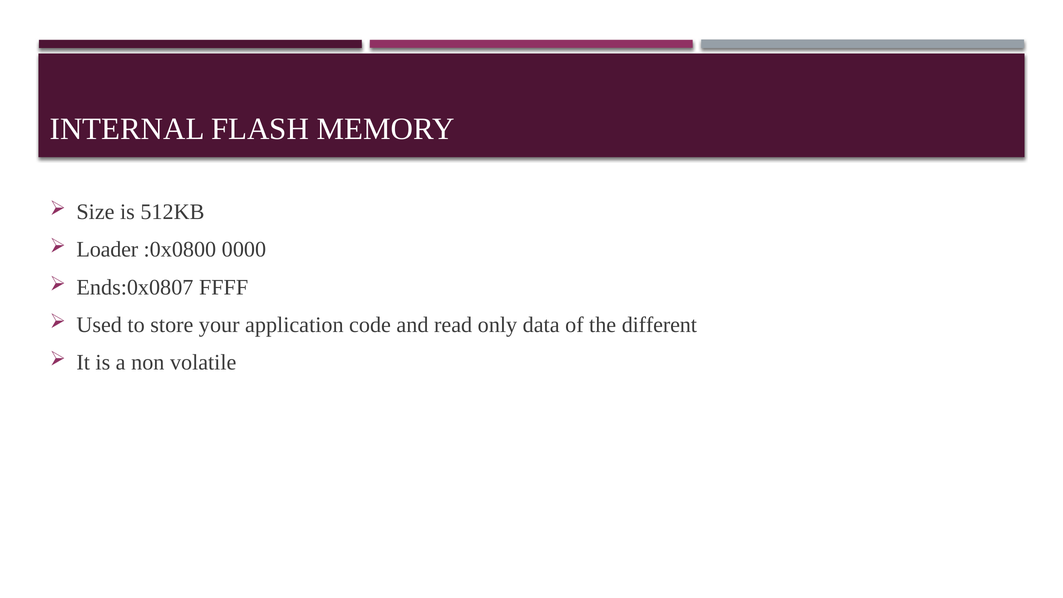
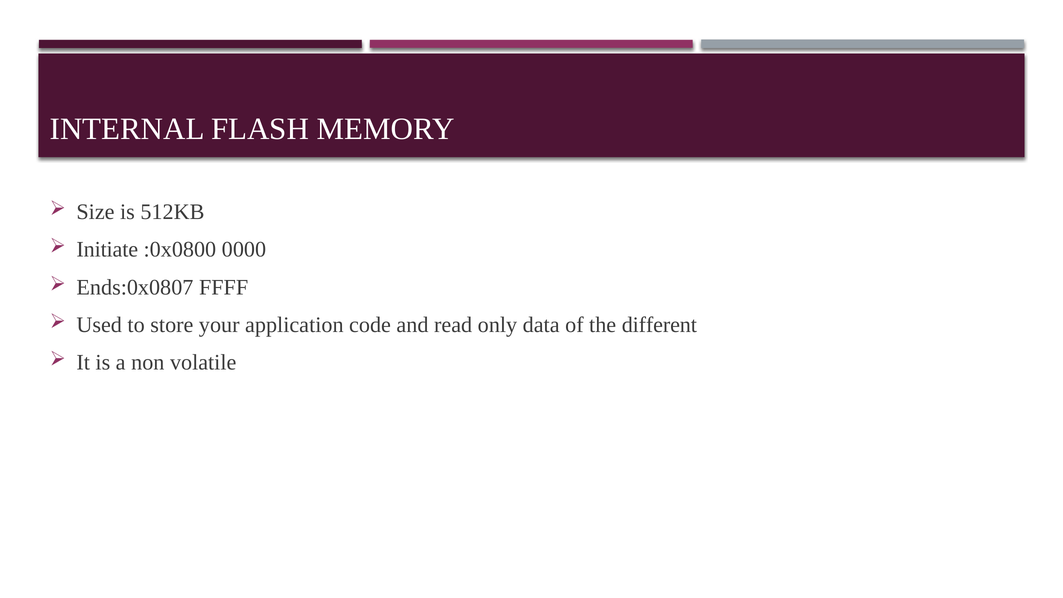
Loader: Loader -> Initiate
